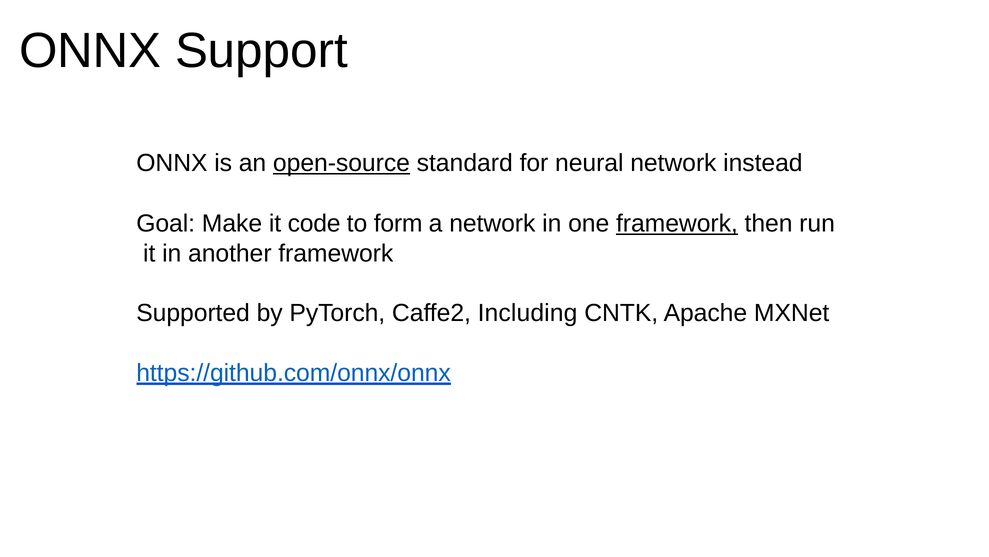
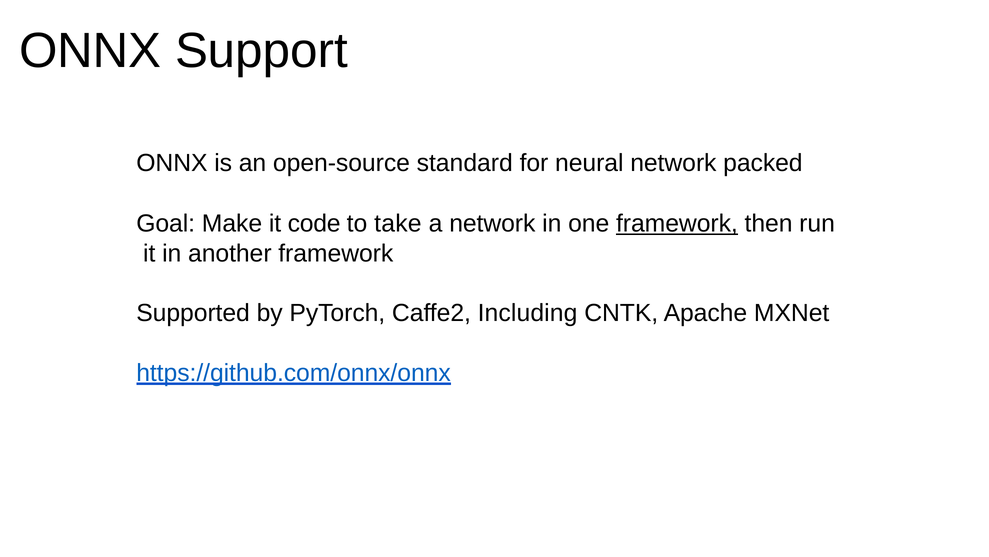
open-source underline: present -> none
instead: instead -> packed
form: form -> take
